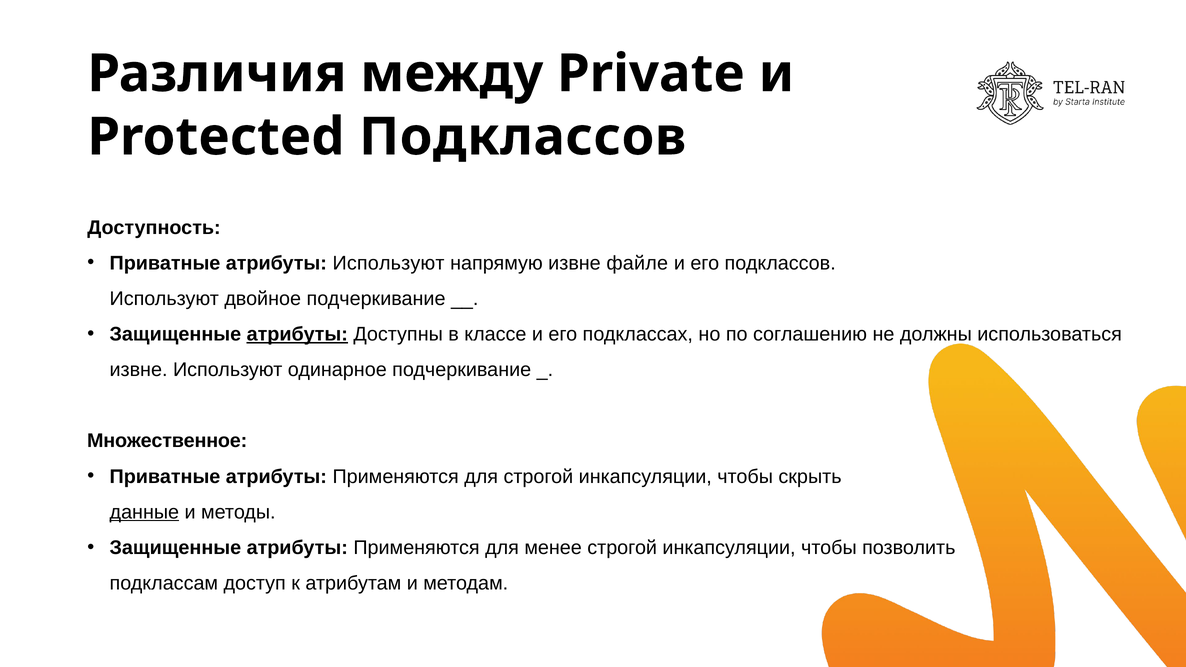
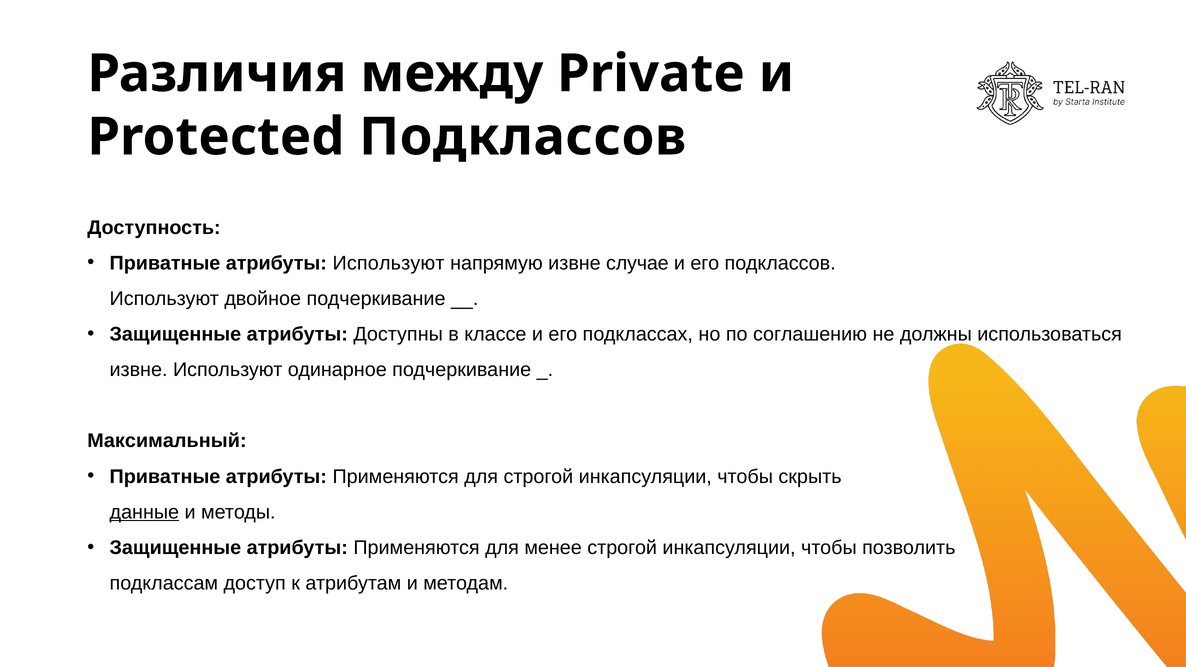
файле: файле -> случае
атрибуты at (297, 334) underline: present -> none
Множественное: Множественное -> Максимальный
